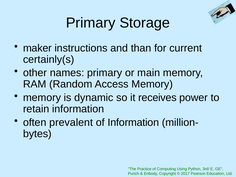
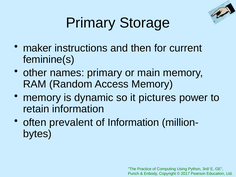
than: than -> then
certainly(s: certainly(s -> feminine(s
receives: receives -> pictures
